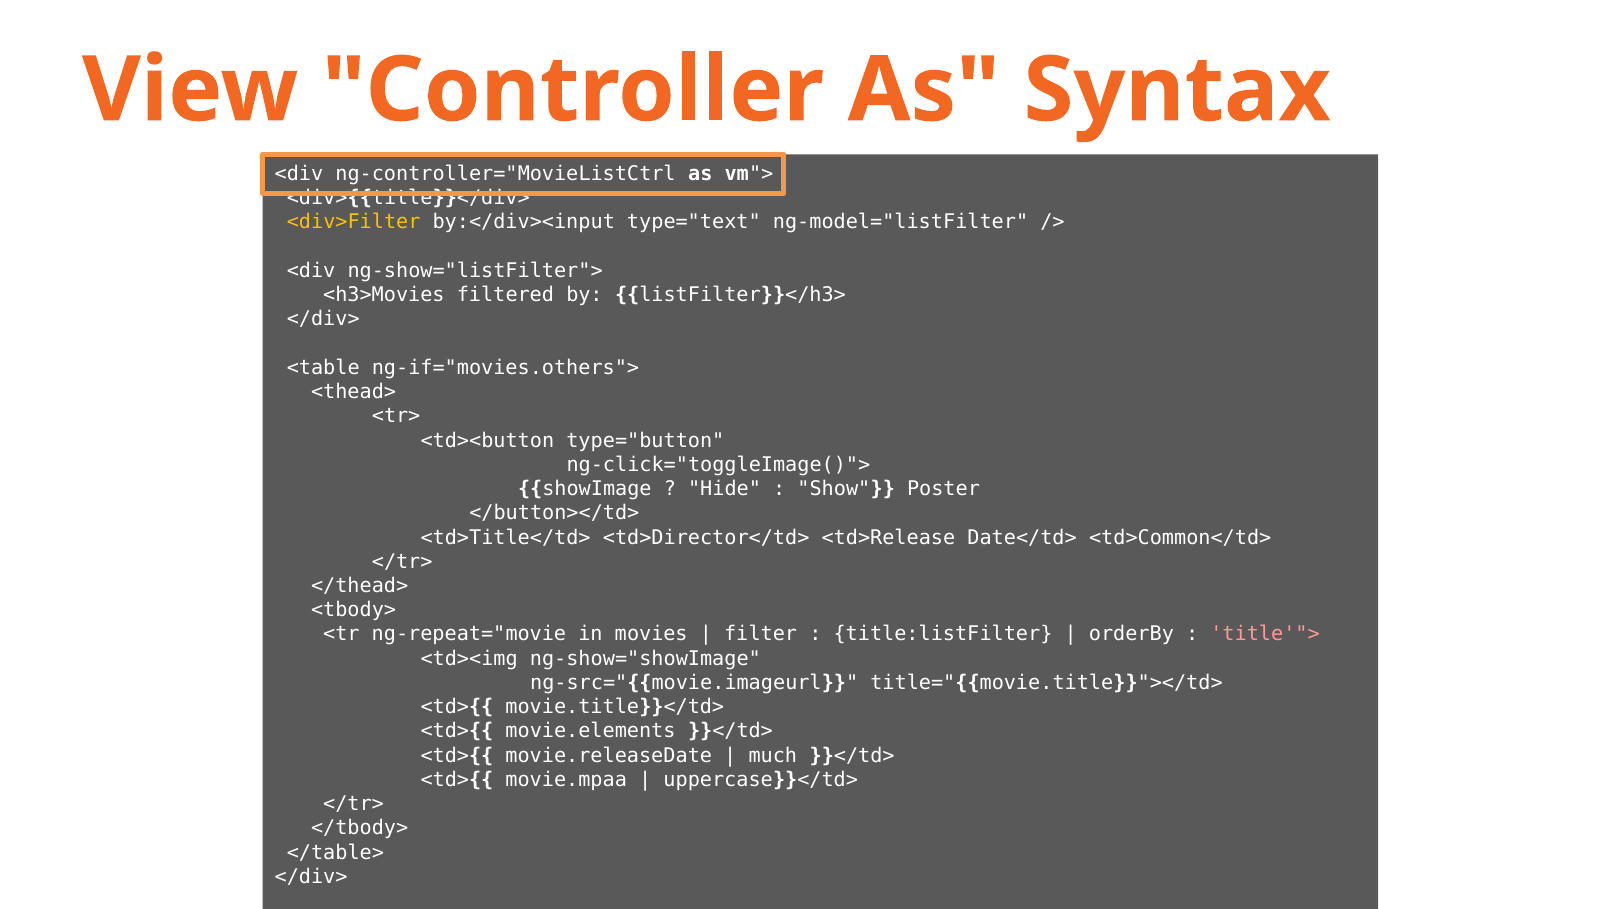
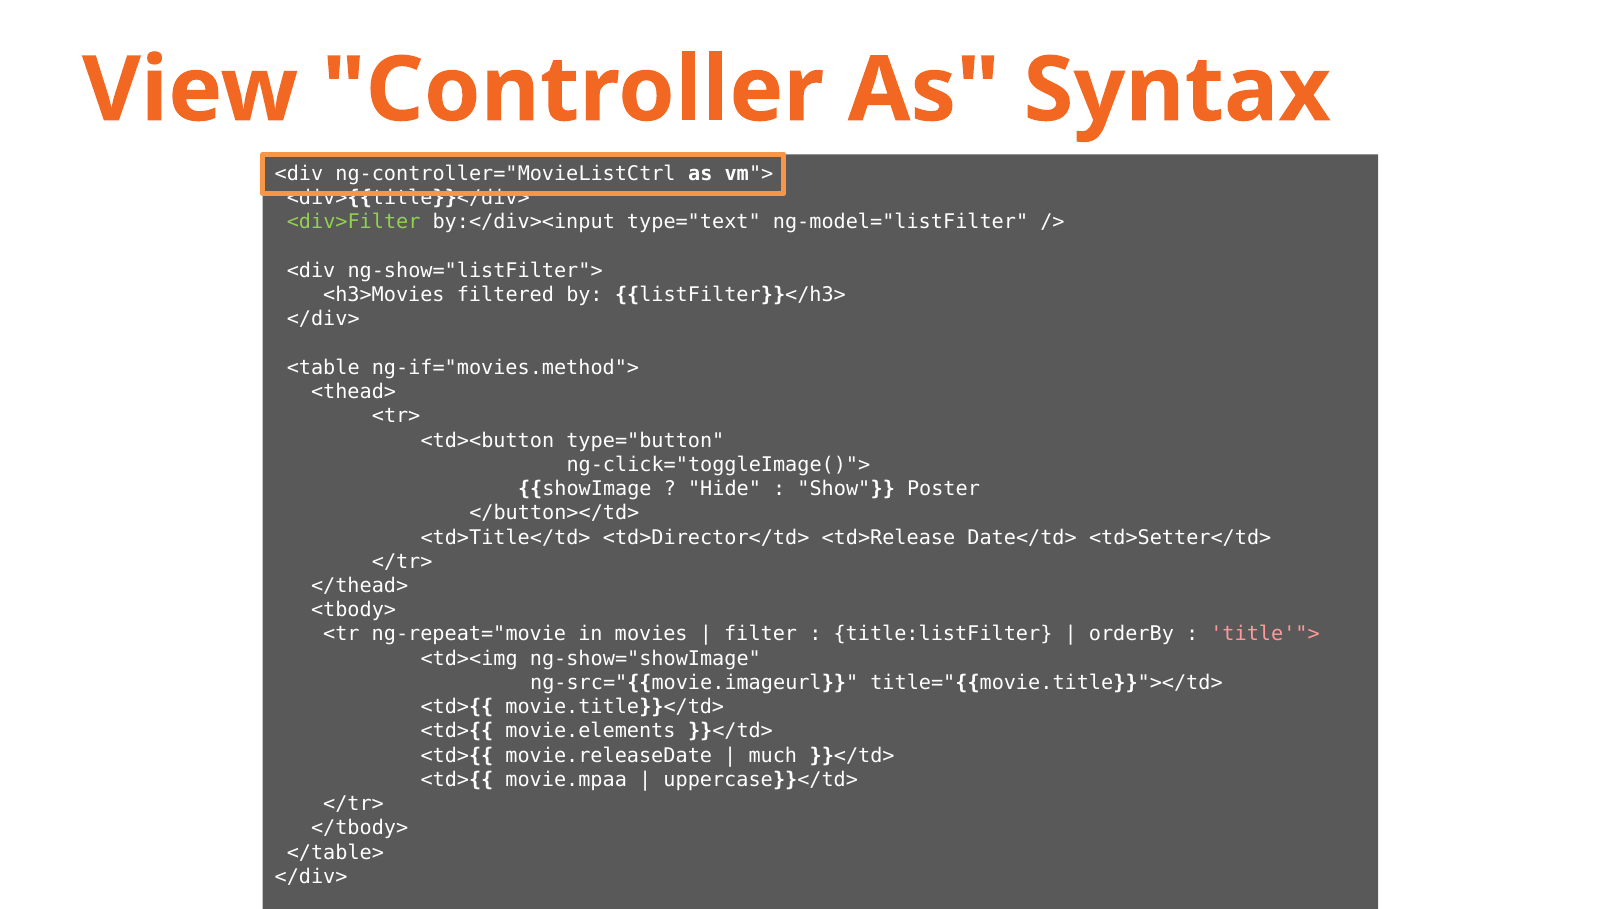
<div>Filter colour: yellow -> light green
ng-if="movies.others">: ng-if="movies.others"> -> ng-if="movies.method">
<td>Common</td>: <td>Common</td> -> <td>Setter</td>
